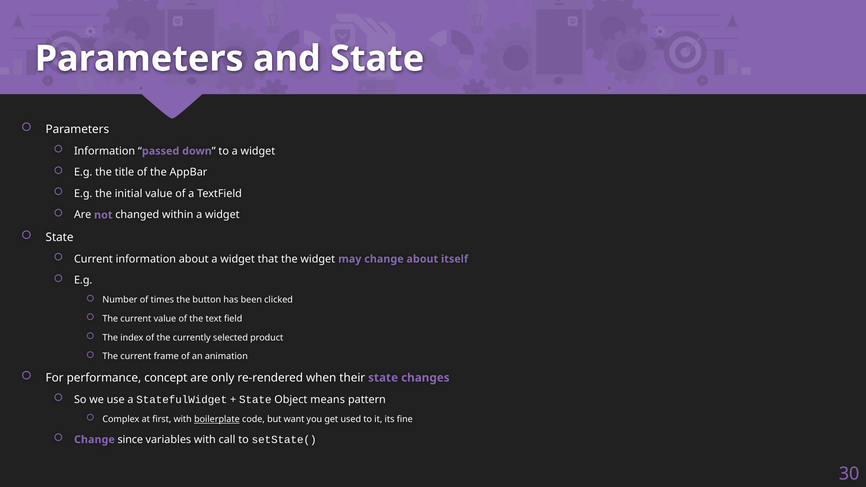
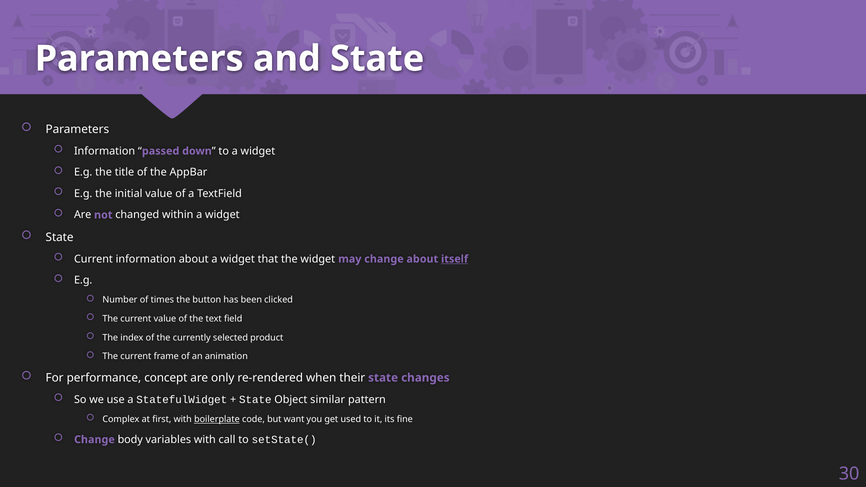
itself underline: none -> present
means: means -> similar
since: since -> body
